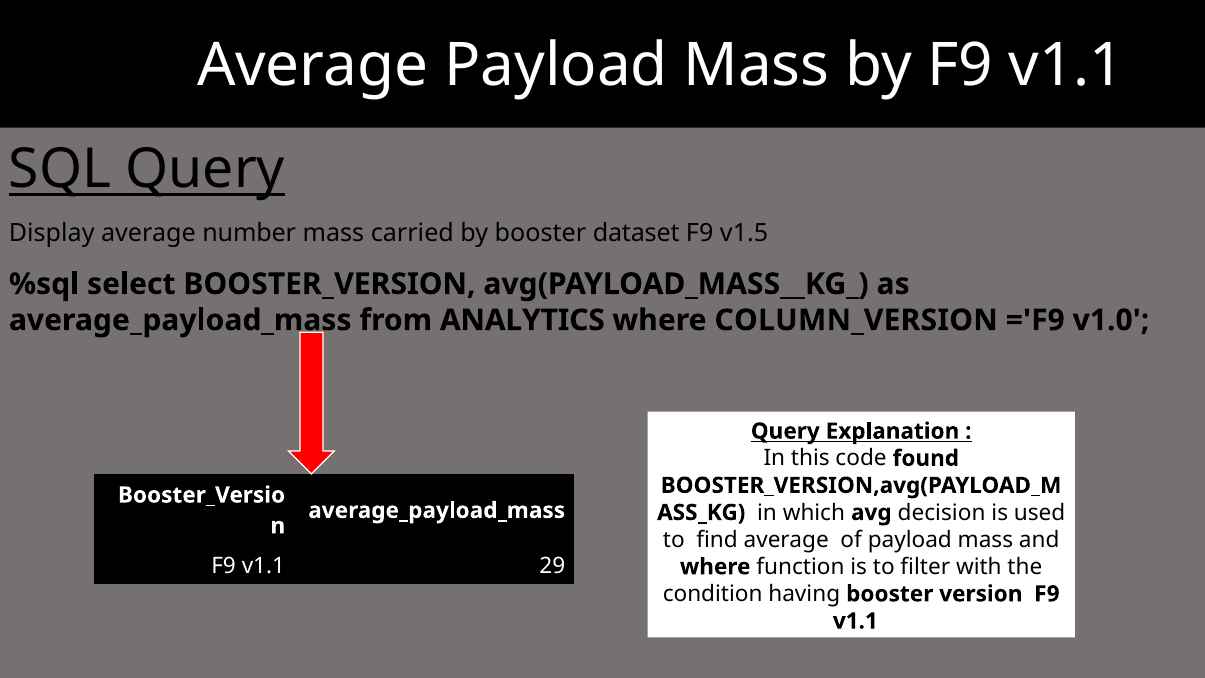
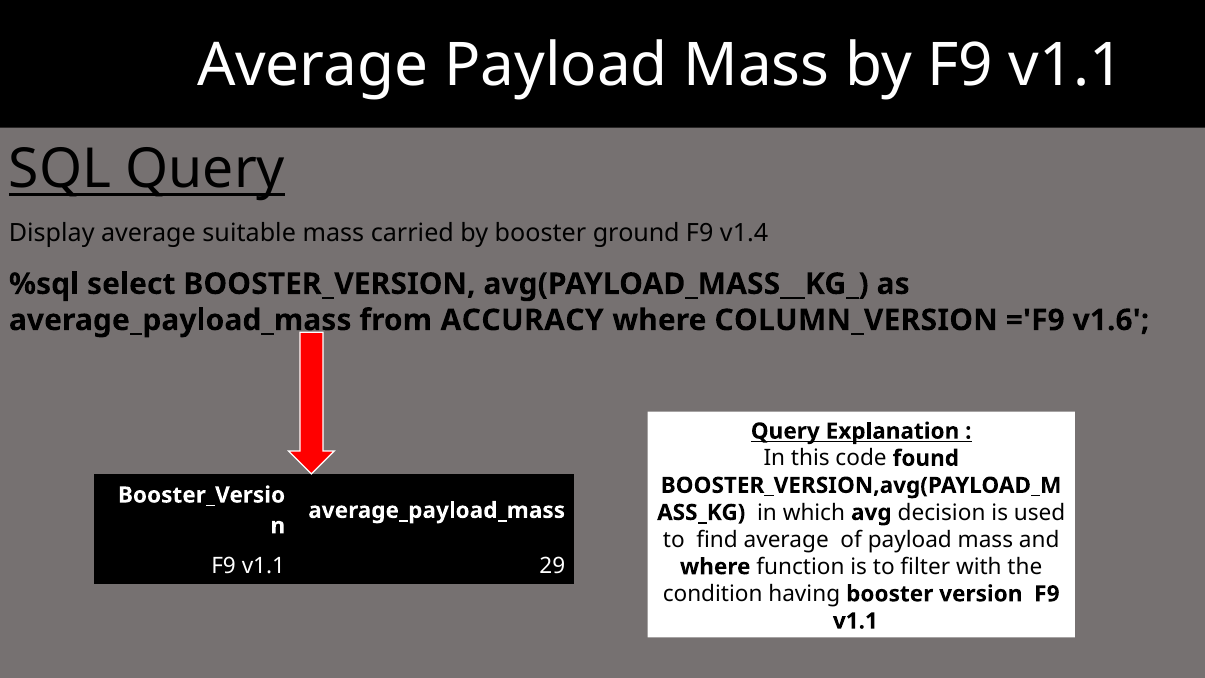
number: number -> suitable
dataset: dataset -> ground
v1.5: v1.5 -> v1.4
ANALYTICS: ANALYTICS -> ACCURACY
v1.0: v1.0 -> v1.6
